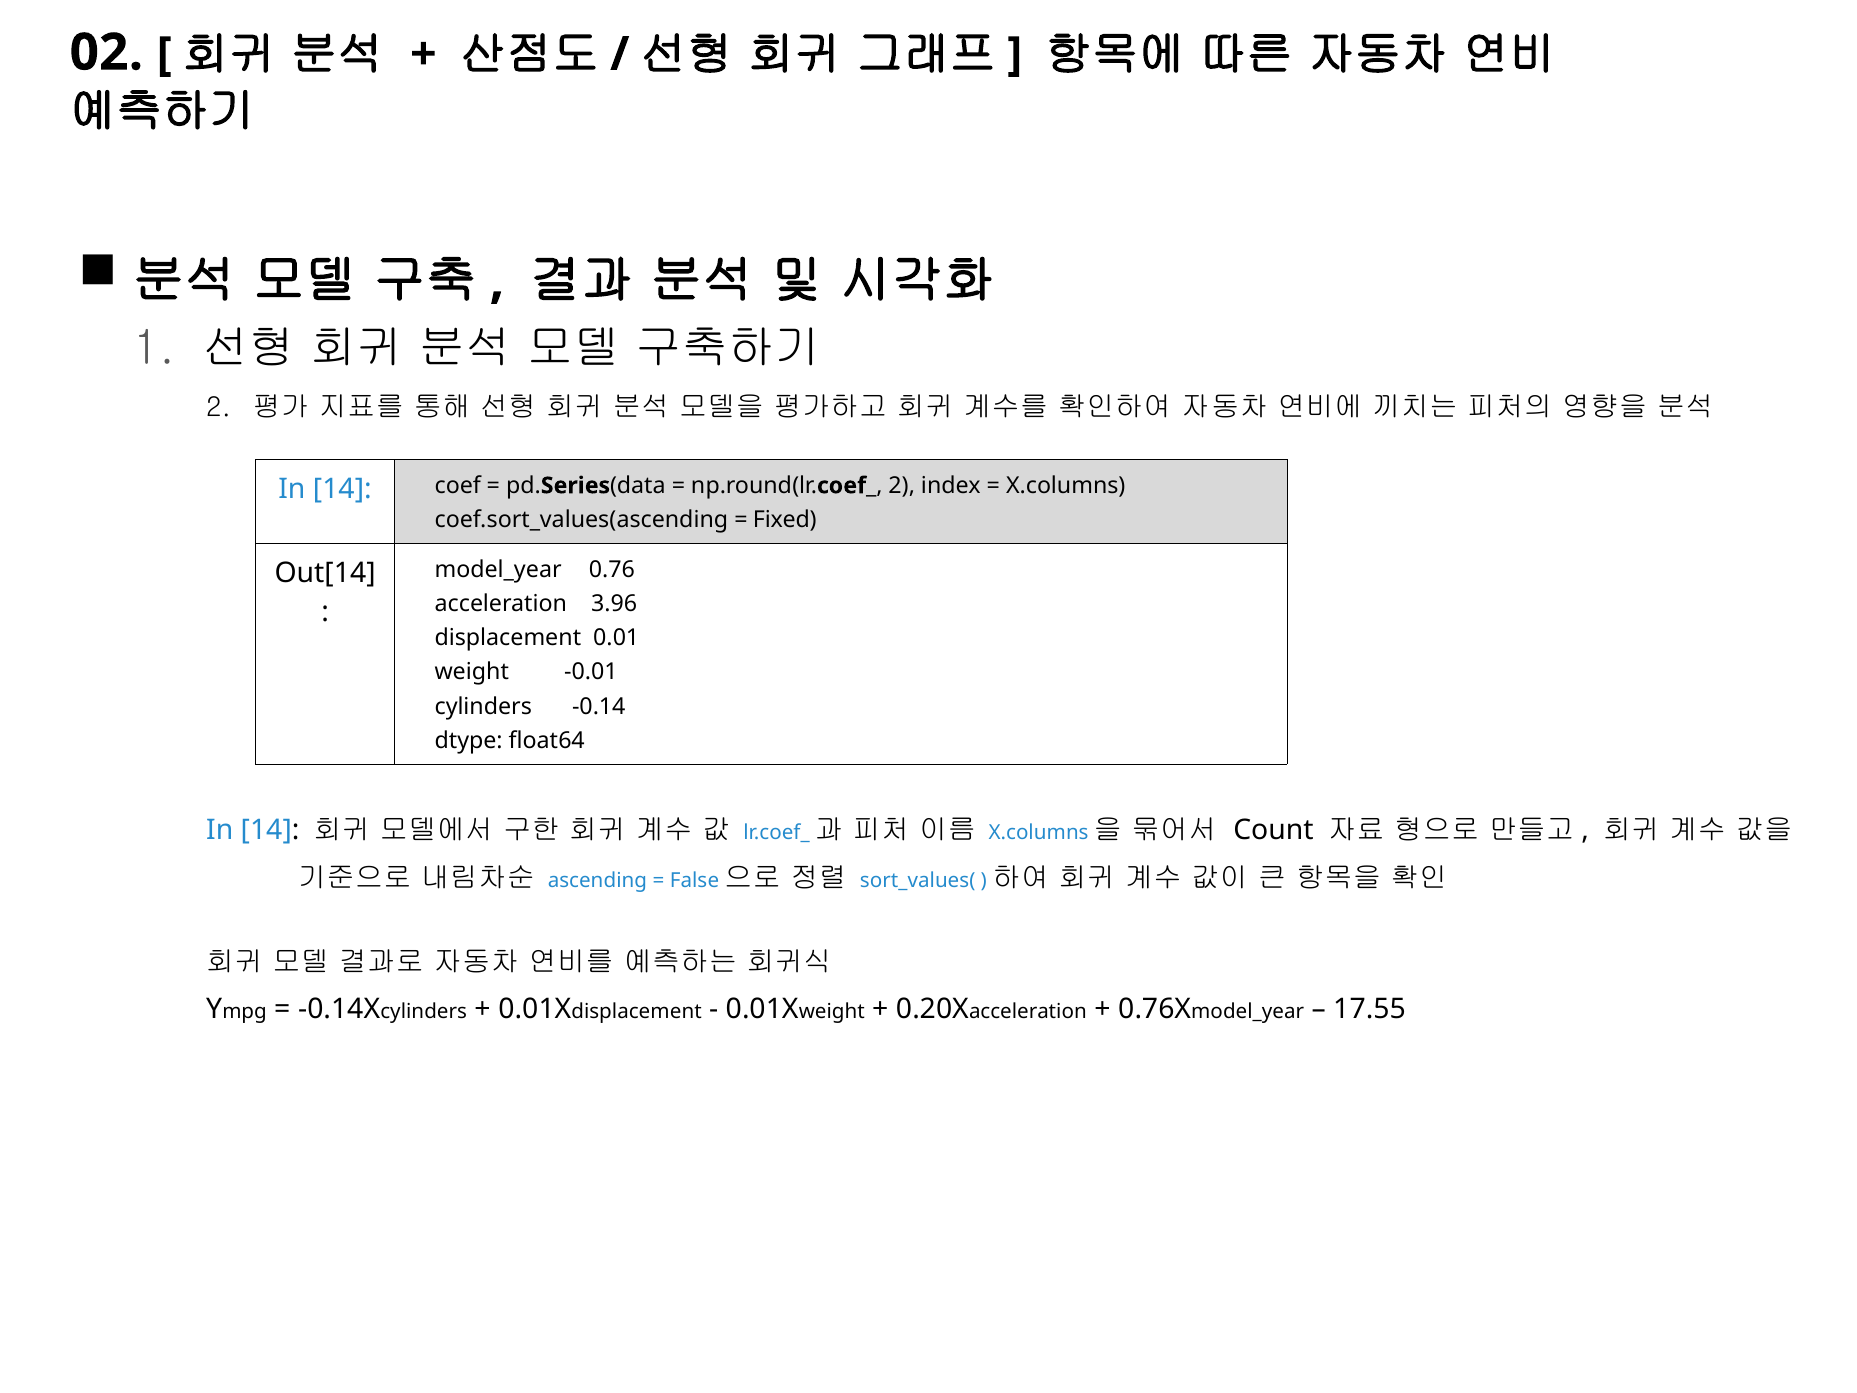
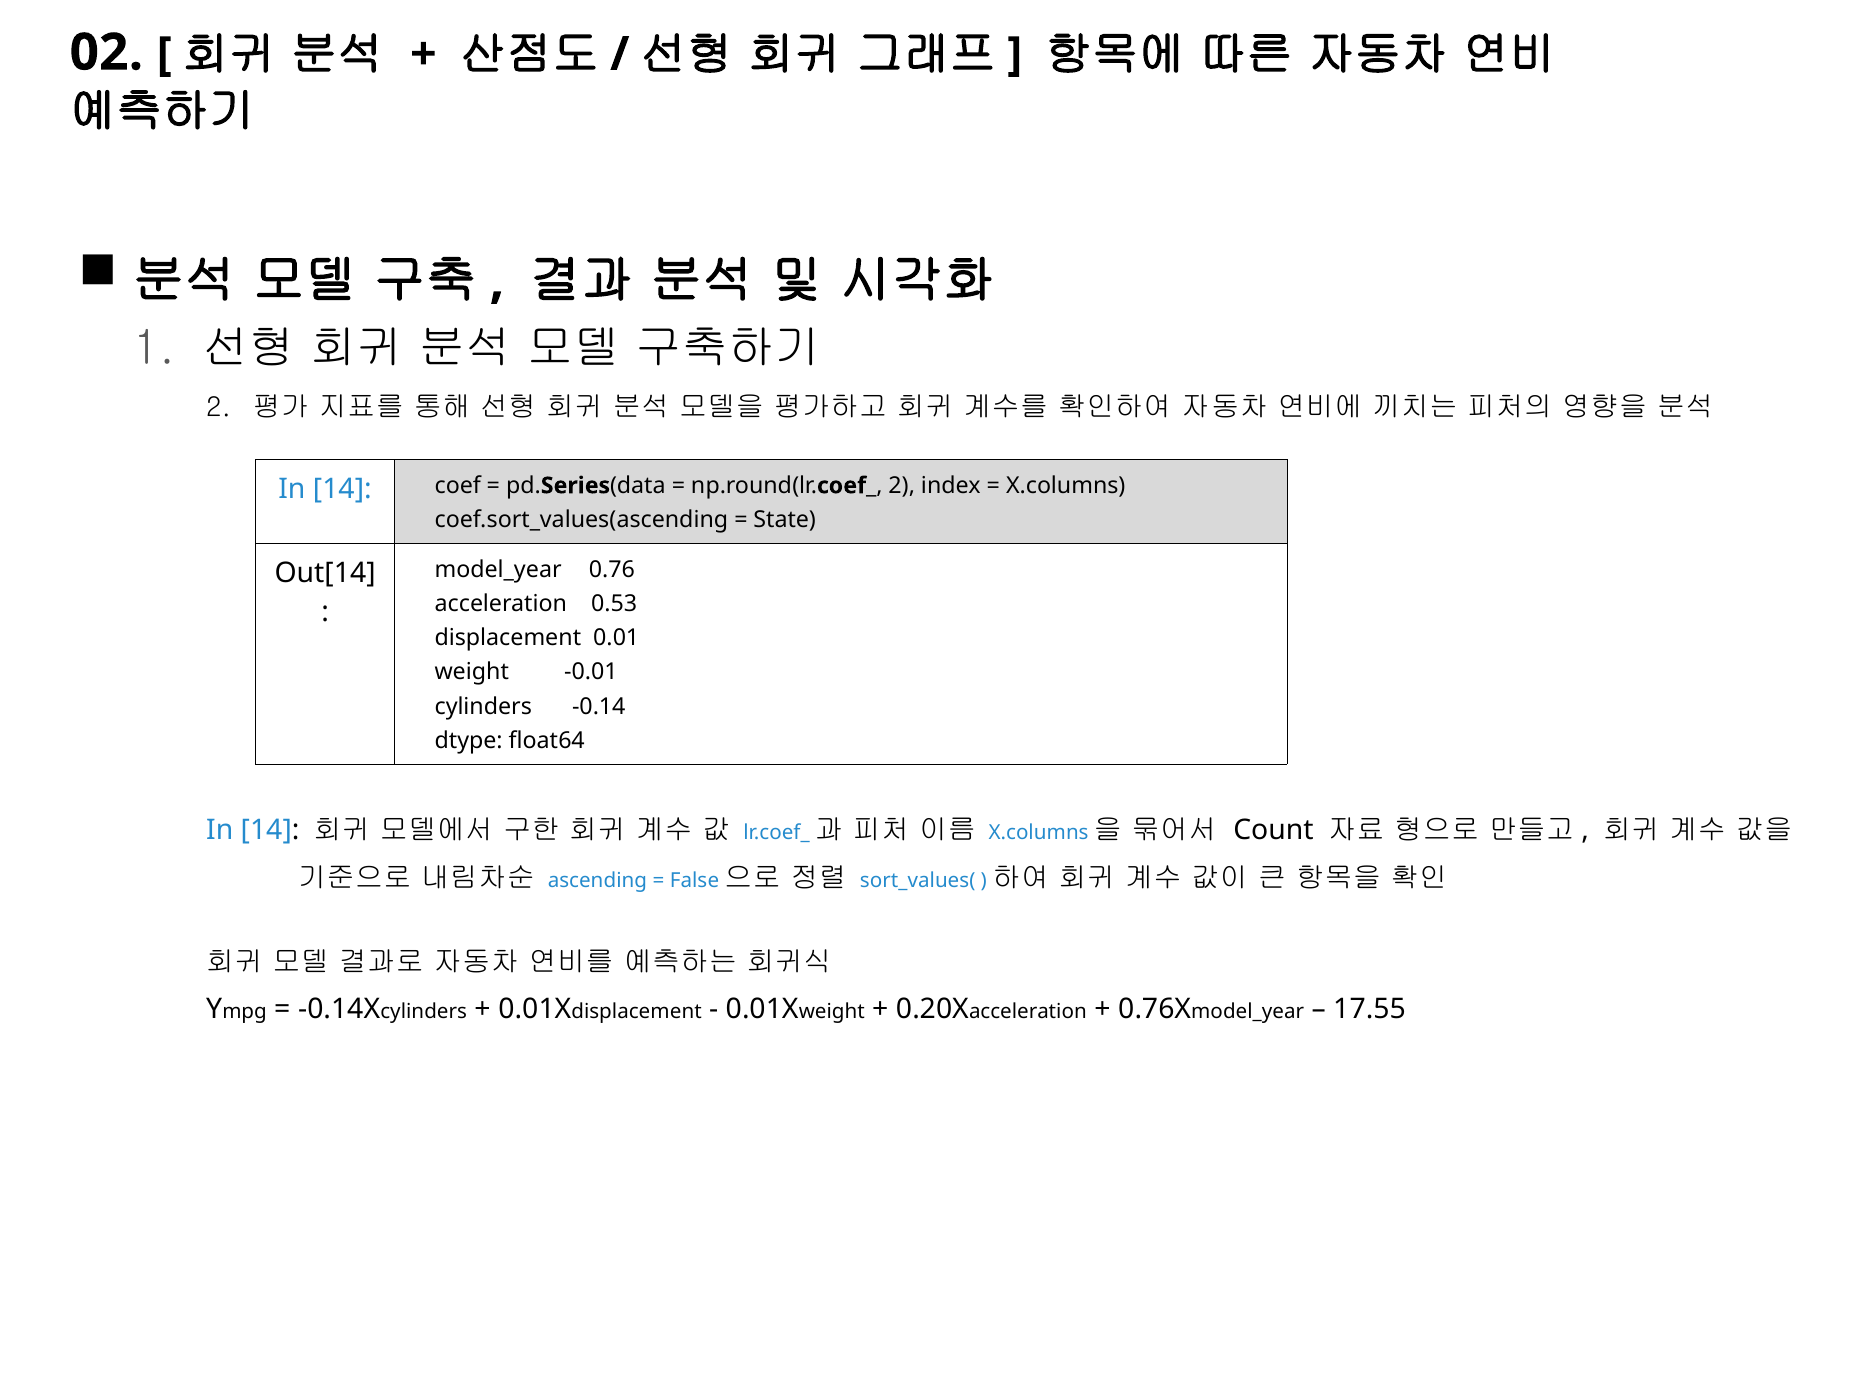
Fixed: Fixed -> State
3.96: 3.96 -> 0.53
